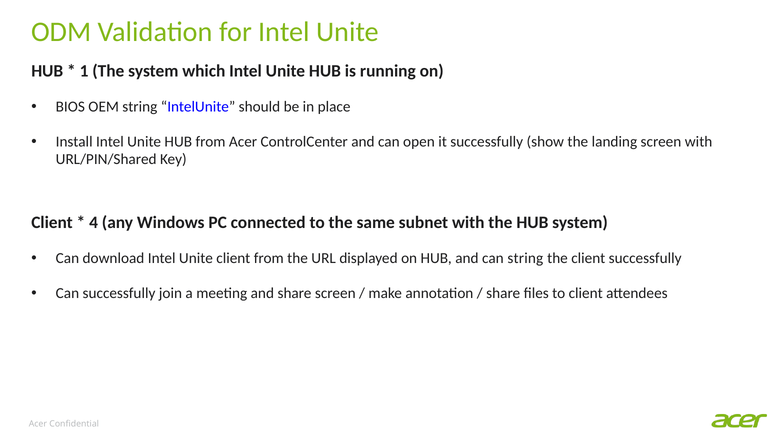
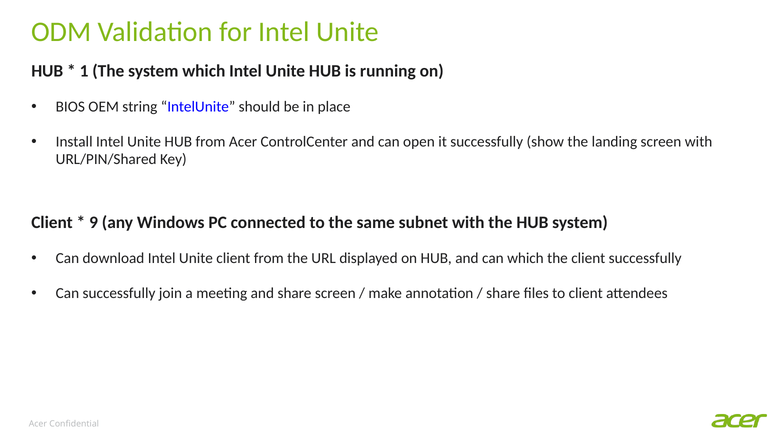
4: 4 -> 9
can string: string -> which
